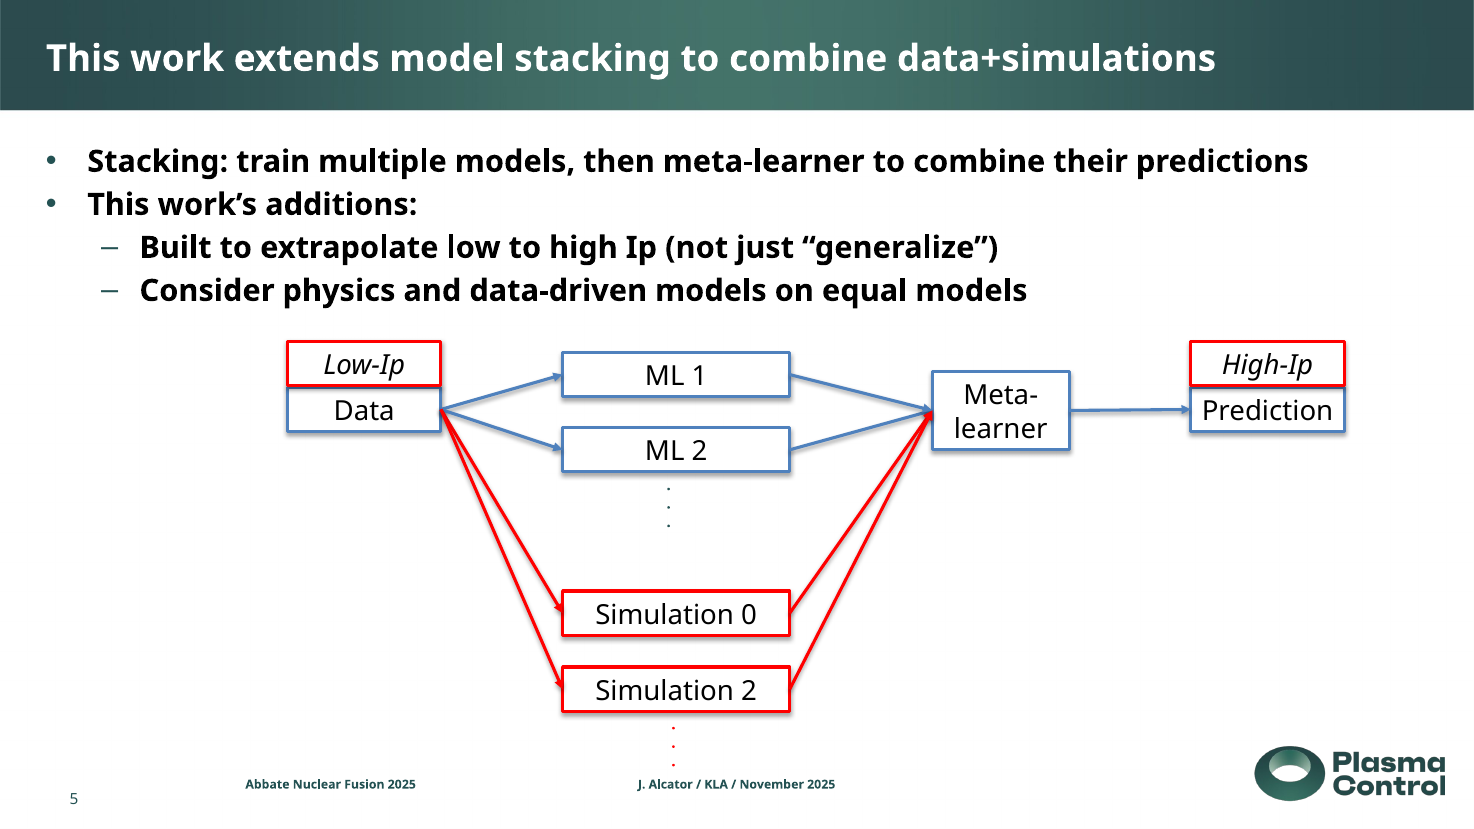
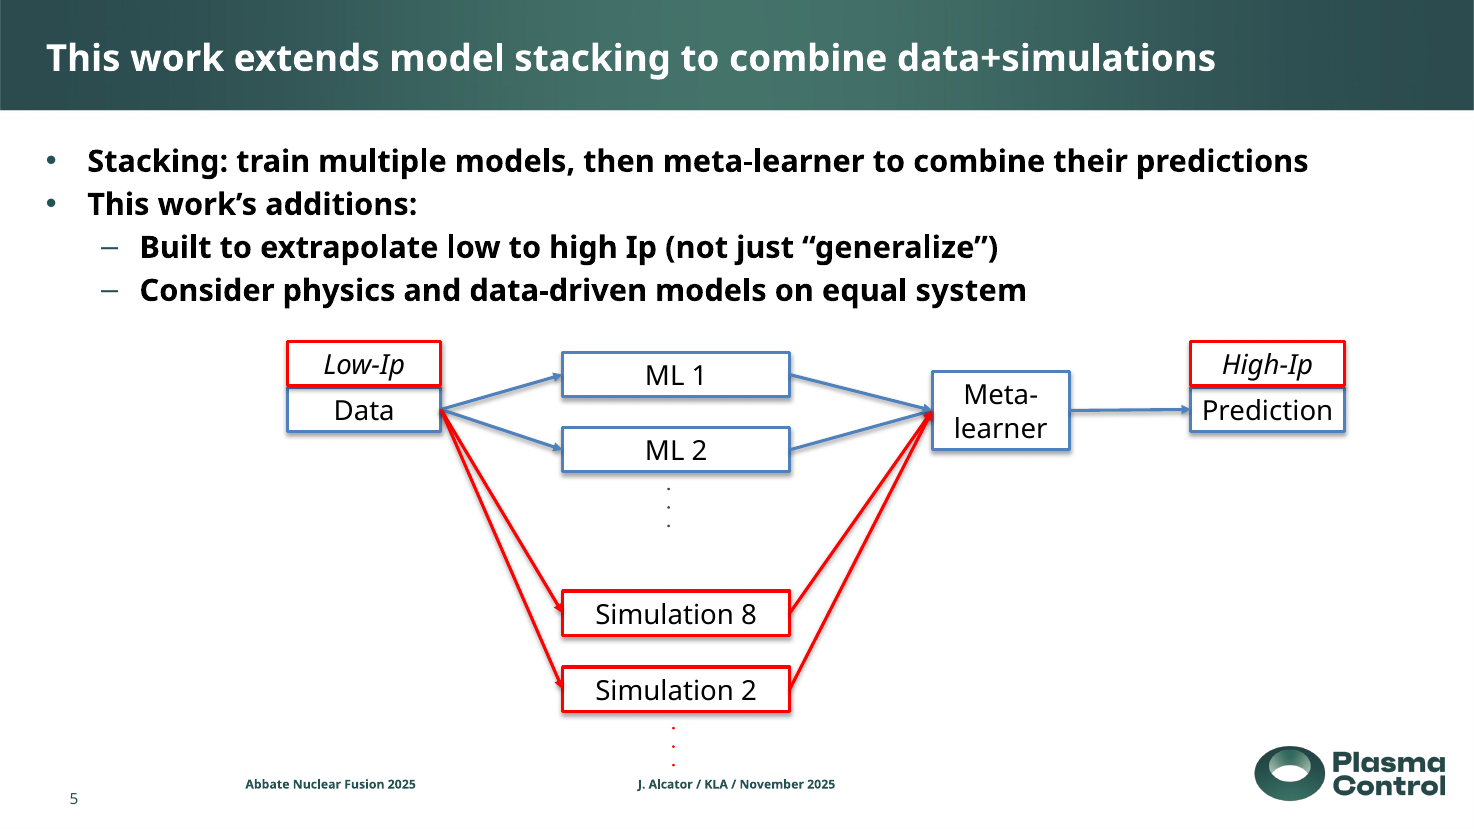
equal models: models -> system
0: 0 -> 8
